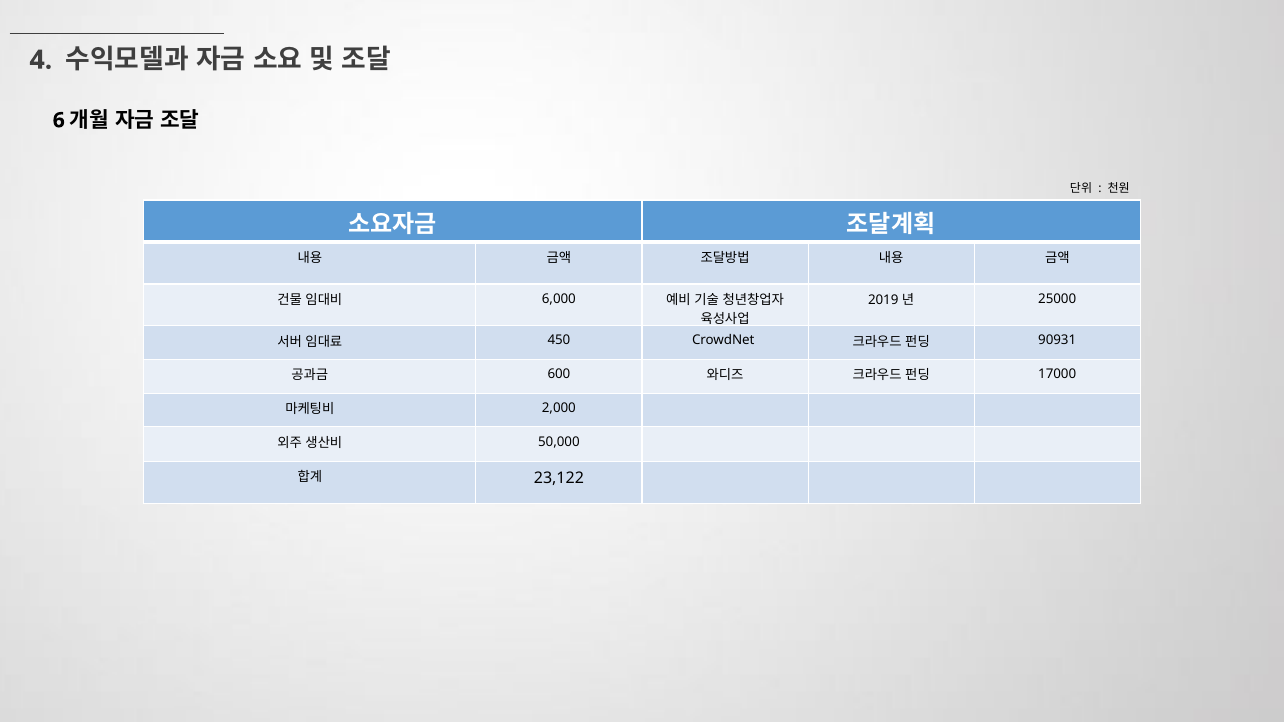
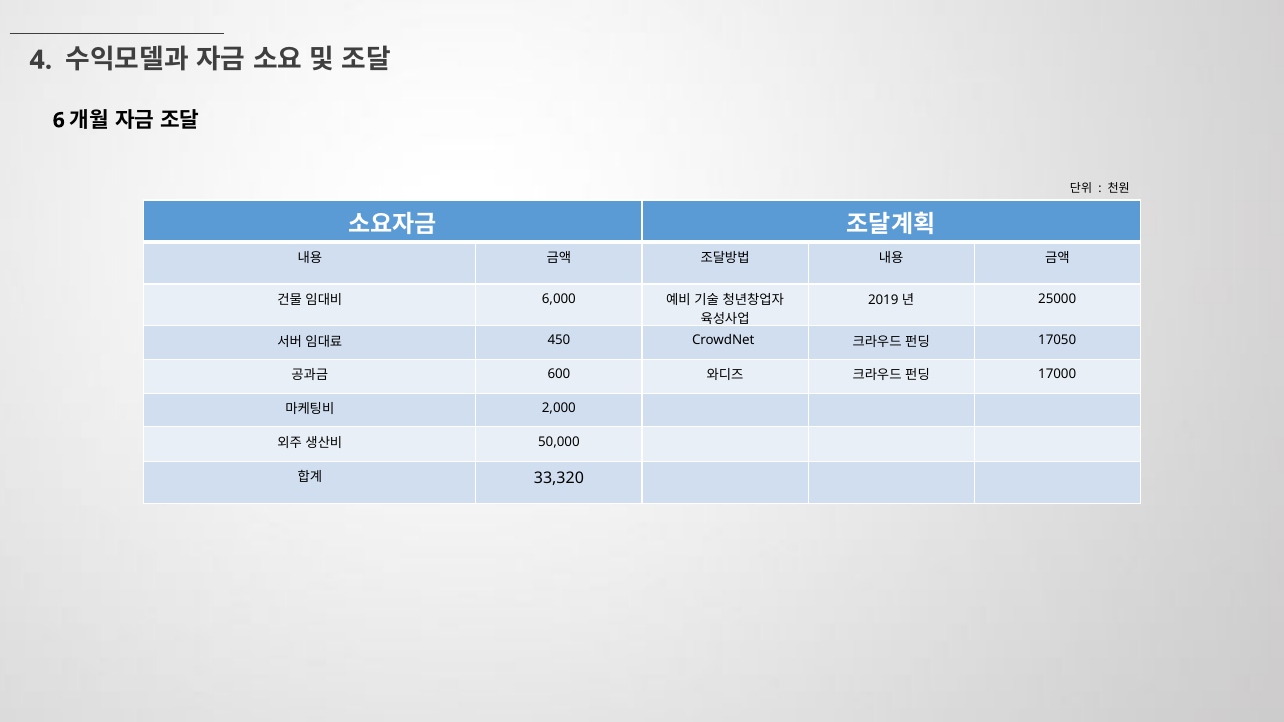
90931: 90931 -> 17050
23,122: 23,122 -> 33,320
